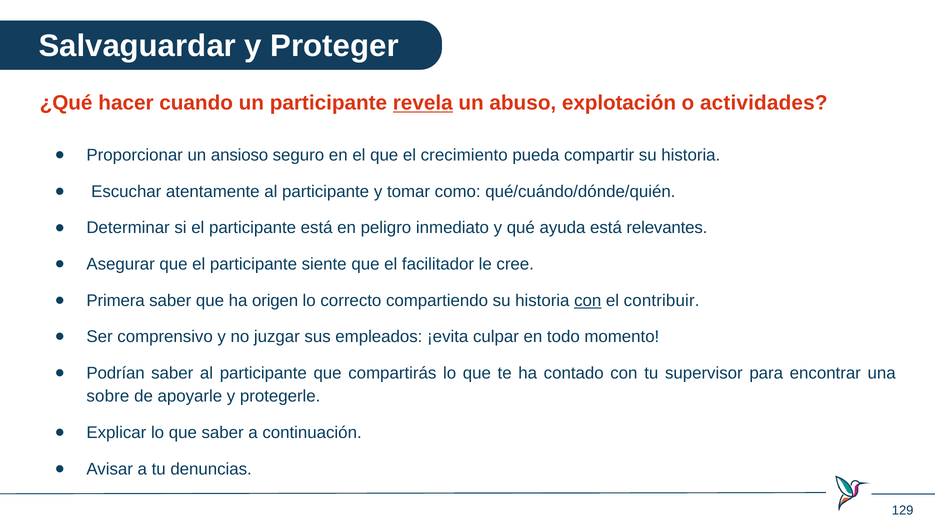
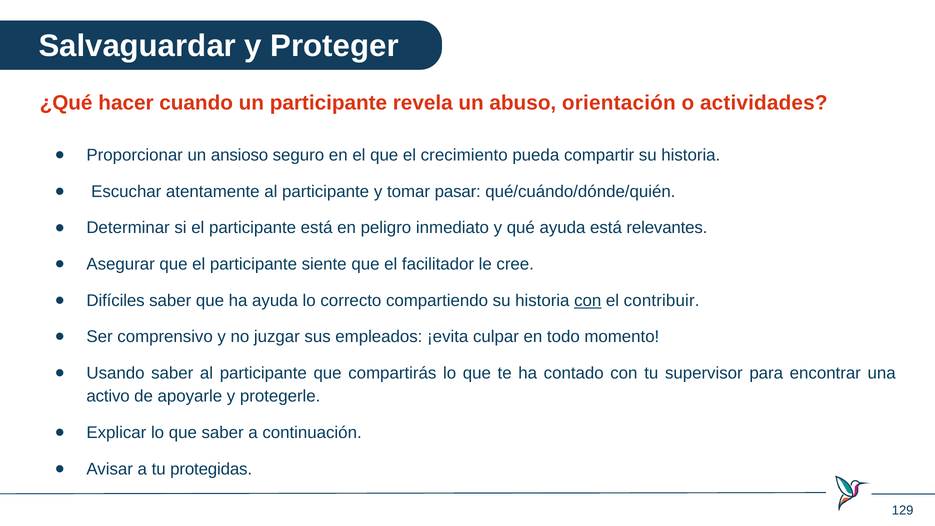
revela underline: present -> none
explotación: explotación -> orientación
como: como -> pasar
Primera: Primera -> Difíciles
ha origen: origen -> ayuda
Podrían: Podrían -> Usando
sobre: sobre -> activo
denuncias: denuncias -> protegidas
